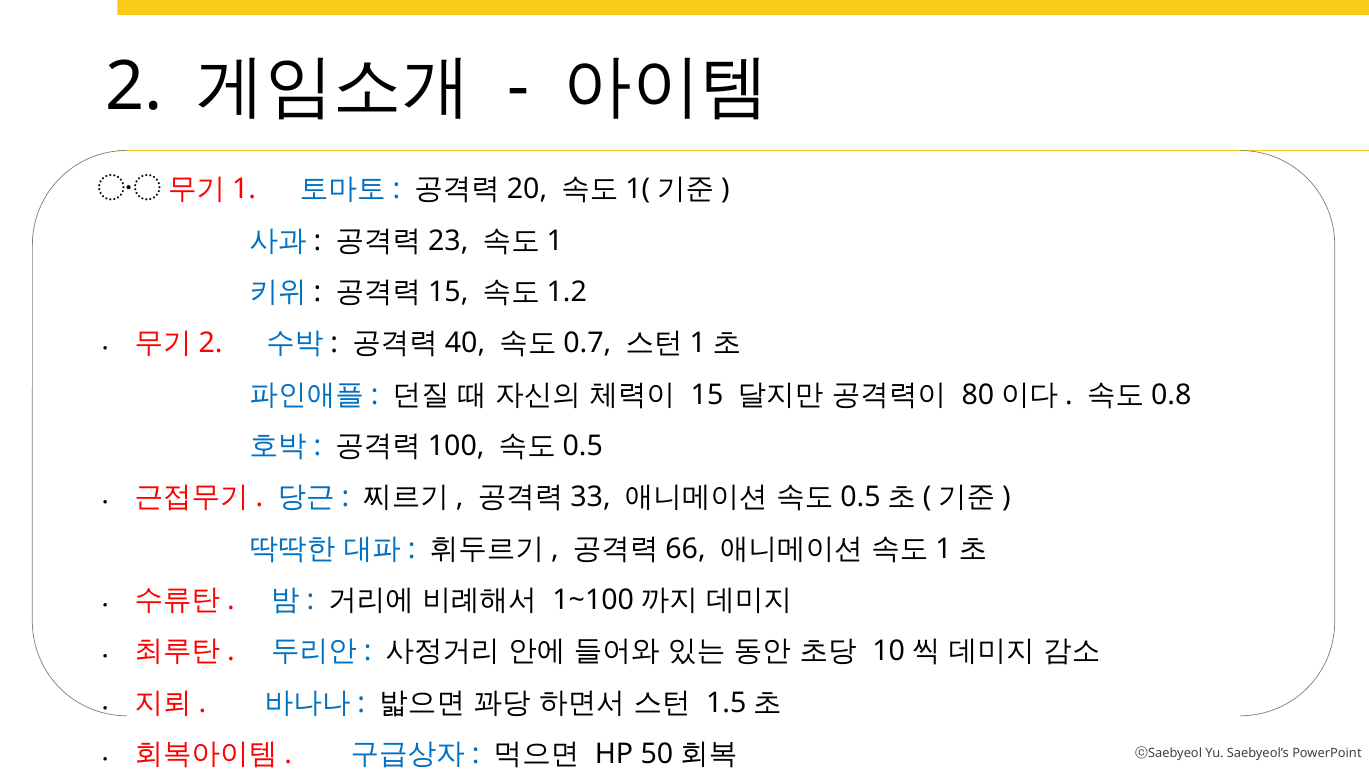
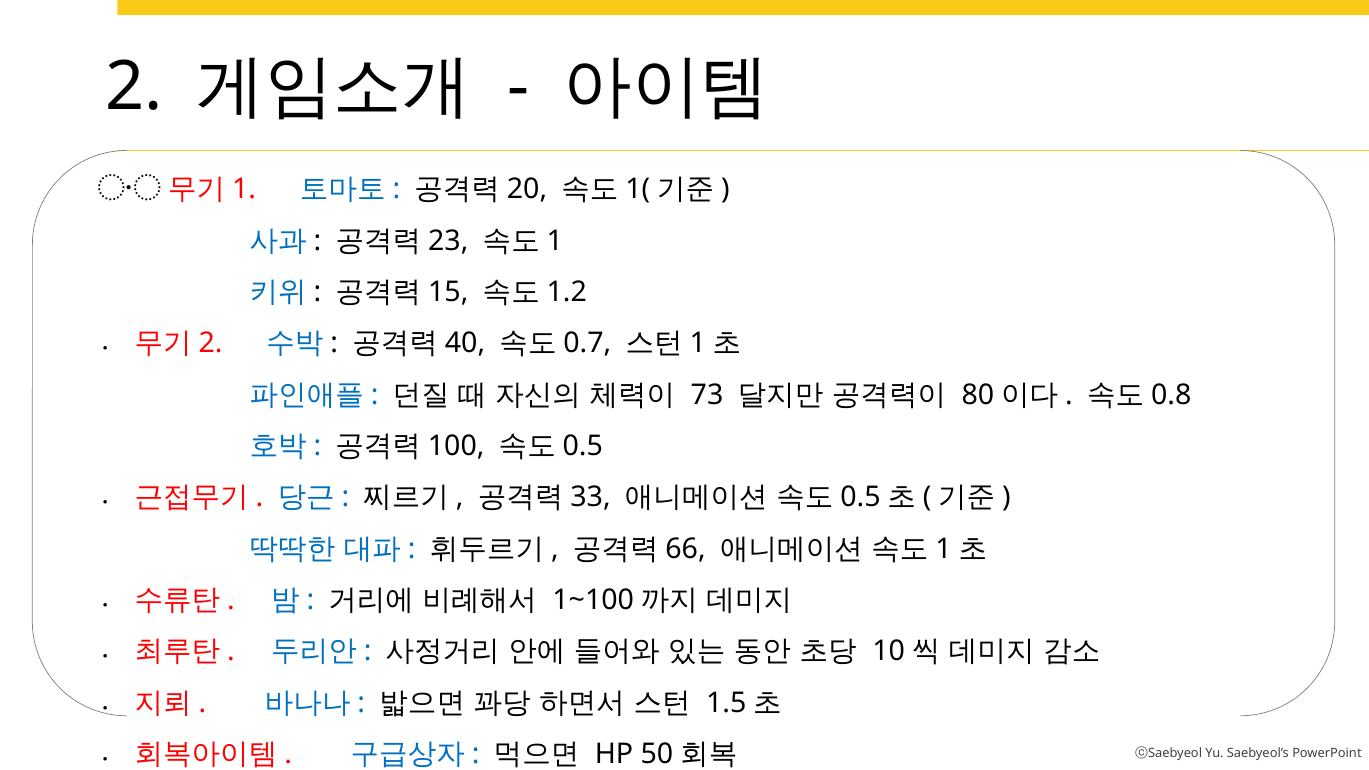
15: 15 -> 73
